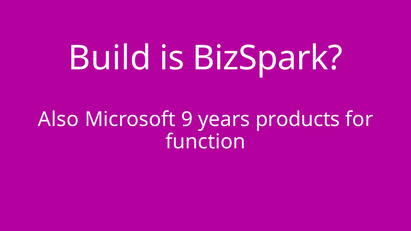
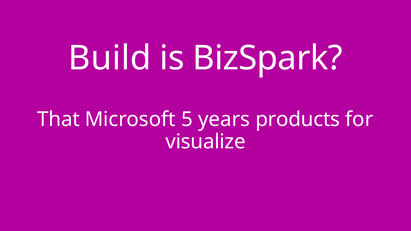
Also: Also -> That
9: 9 -> 5
function: function -> visualize
